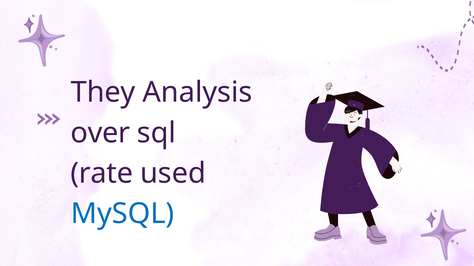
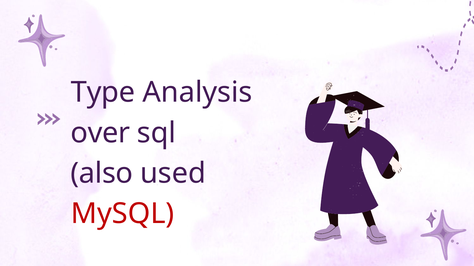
They: They -> Type
rate: rate -> also
MySQL colour: blue -> red
